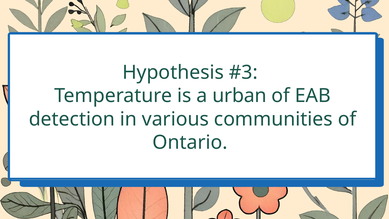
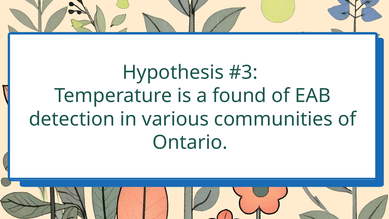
urban: urban -> found
